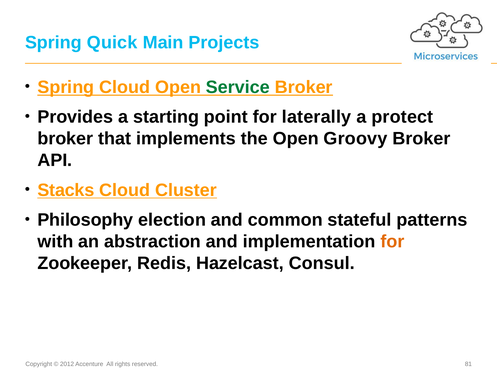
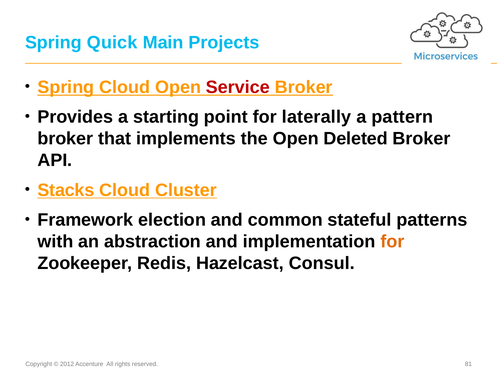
Service colour: green -> red
protect: protect -> pattern
Groovy: Groovy -> Deleted
Philosophy: Philosophy -> Framework
